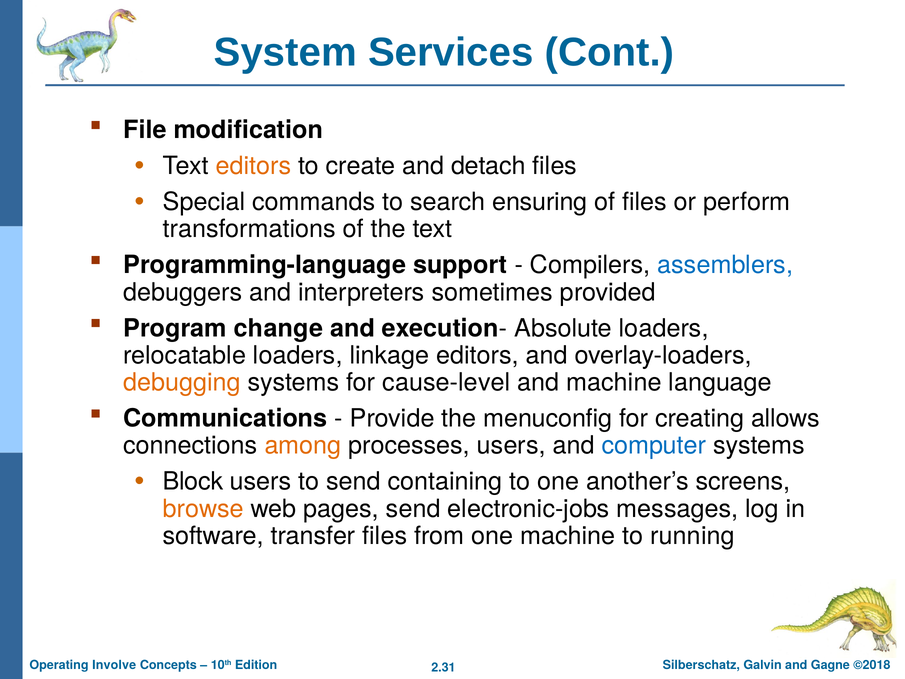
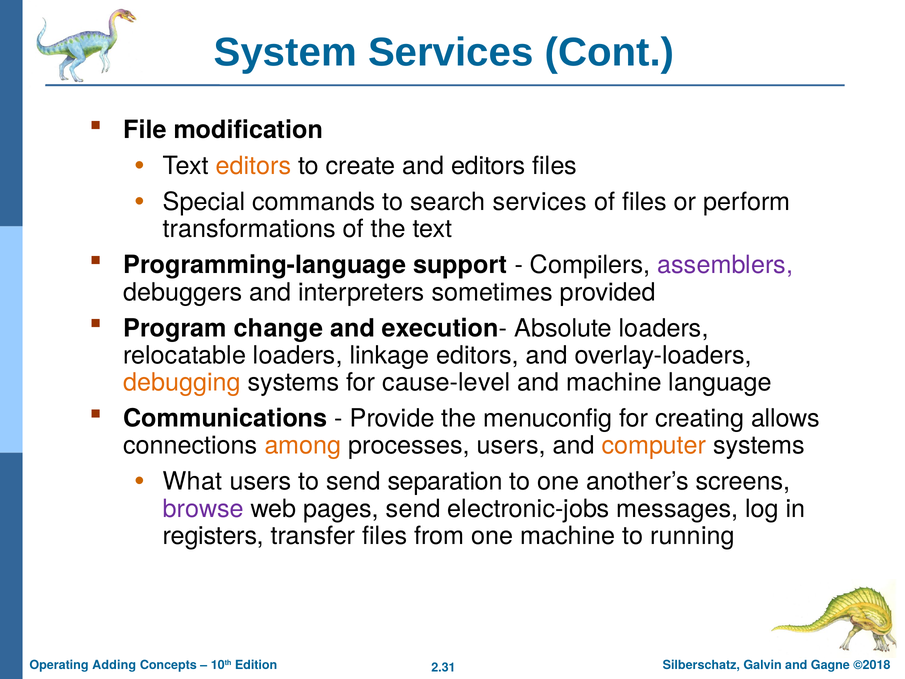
and detach: detach -> editors
search ensuring: ensuring -> services
assemblers colour: blue -> purple
computer colour: blue -> orange
Block: Block -> What
containing: containing -> separation
browse colour: orange -> purple
software: software -> registers
Involve: Involve -> Adding
